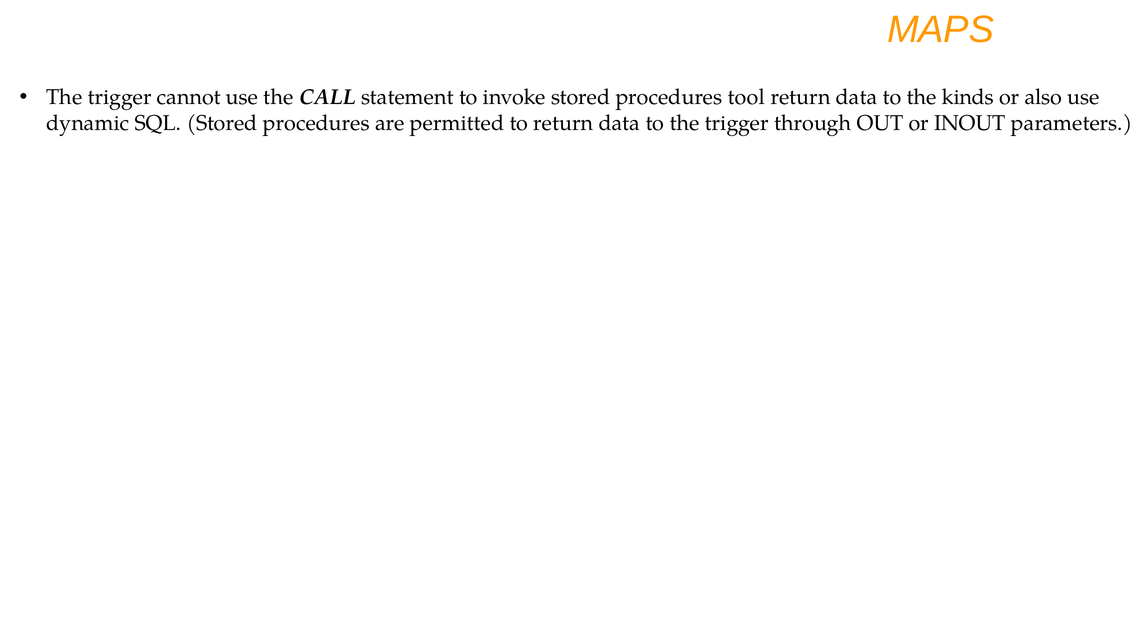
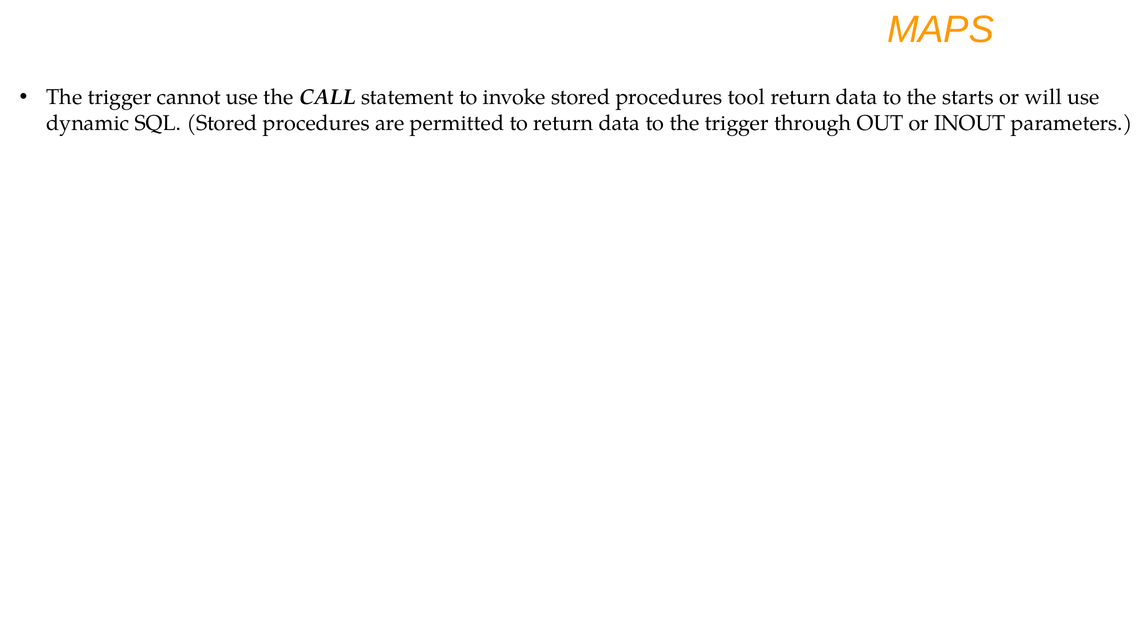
kinds: kinds -> starts
also: also -> will
